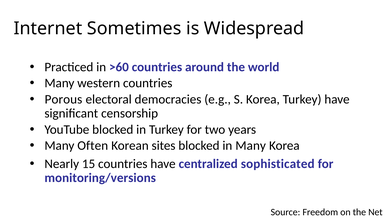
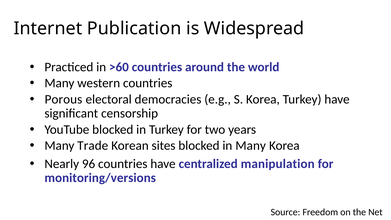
Sometimes: Sometimes -> Publication
Often: Often -> Trade
15: 15 -> 96
sophisticated: sophisticated -> manipulation
